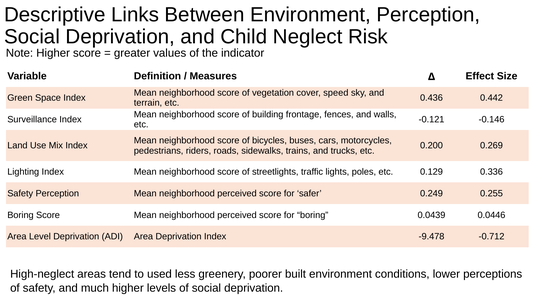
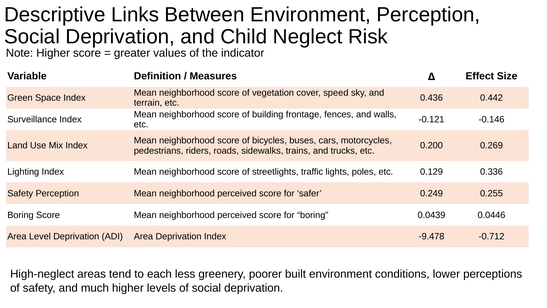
used: used -> each
